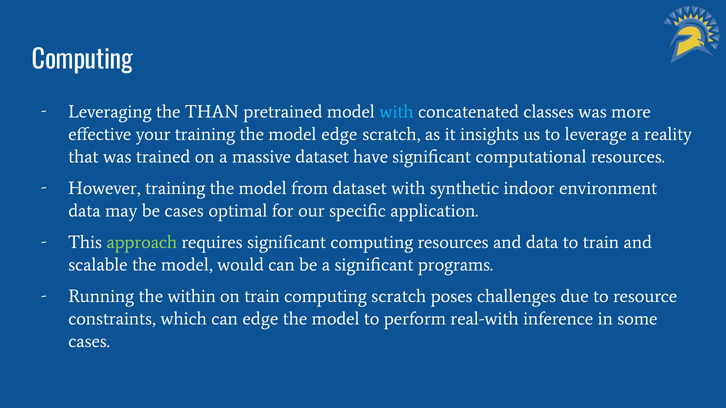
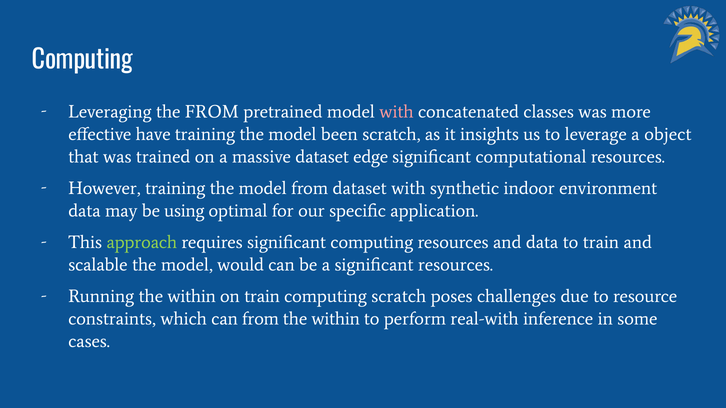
the THAN: THAN -> FROM
with at (396, 112) colour: light blue -> pink
your: your -> have
model edge: edge -> been
reality: reality -> object
have: have -> edge
be cases: cases -> using
significant programs: programs -> resources
can edge: edge -> from
model at (336, 319): model -> within
